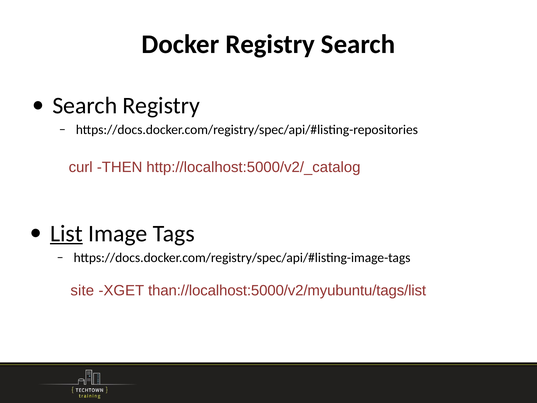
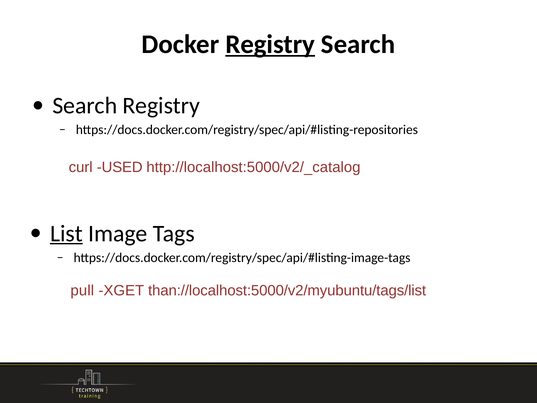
Registry at (270, 44) underline: none -> present
THEN: THEN -> USED
site: site -> pull
